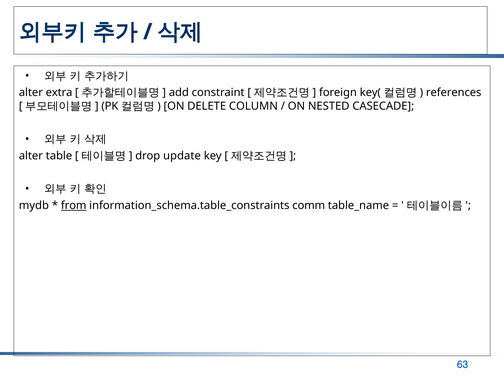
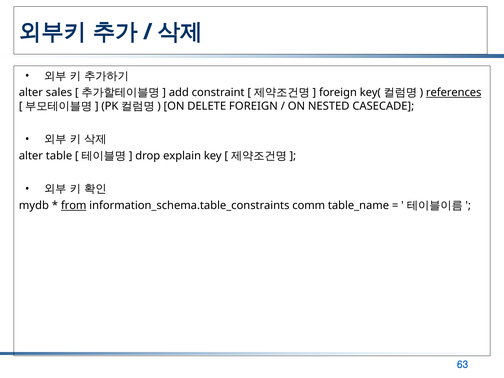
extra: extra -> sales
references underline: none -> present
DELETE COLUMN: COLUMN -> FOREIGN
update: update -> explain
